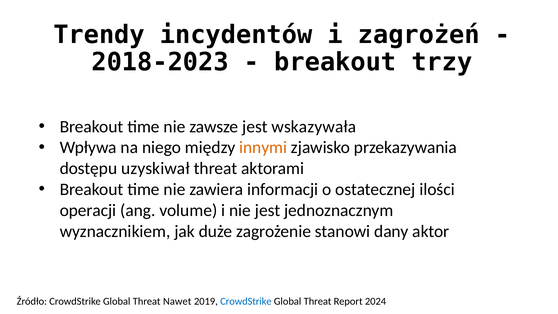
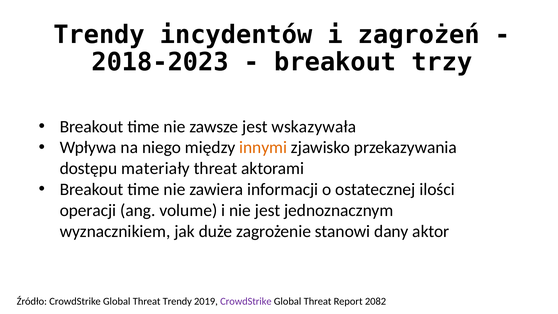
uzyskiwał: uzyskiwał -> materiały
Threat Nawet: Nawet -> Trendy
CrowdStrike at (246, 301) colour: blue -> purple
2024: 2024 -> 2082
